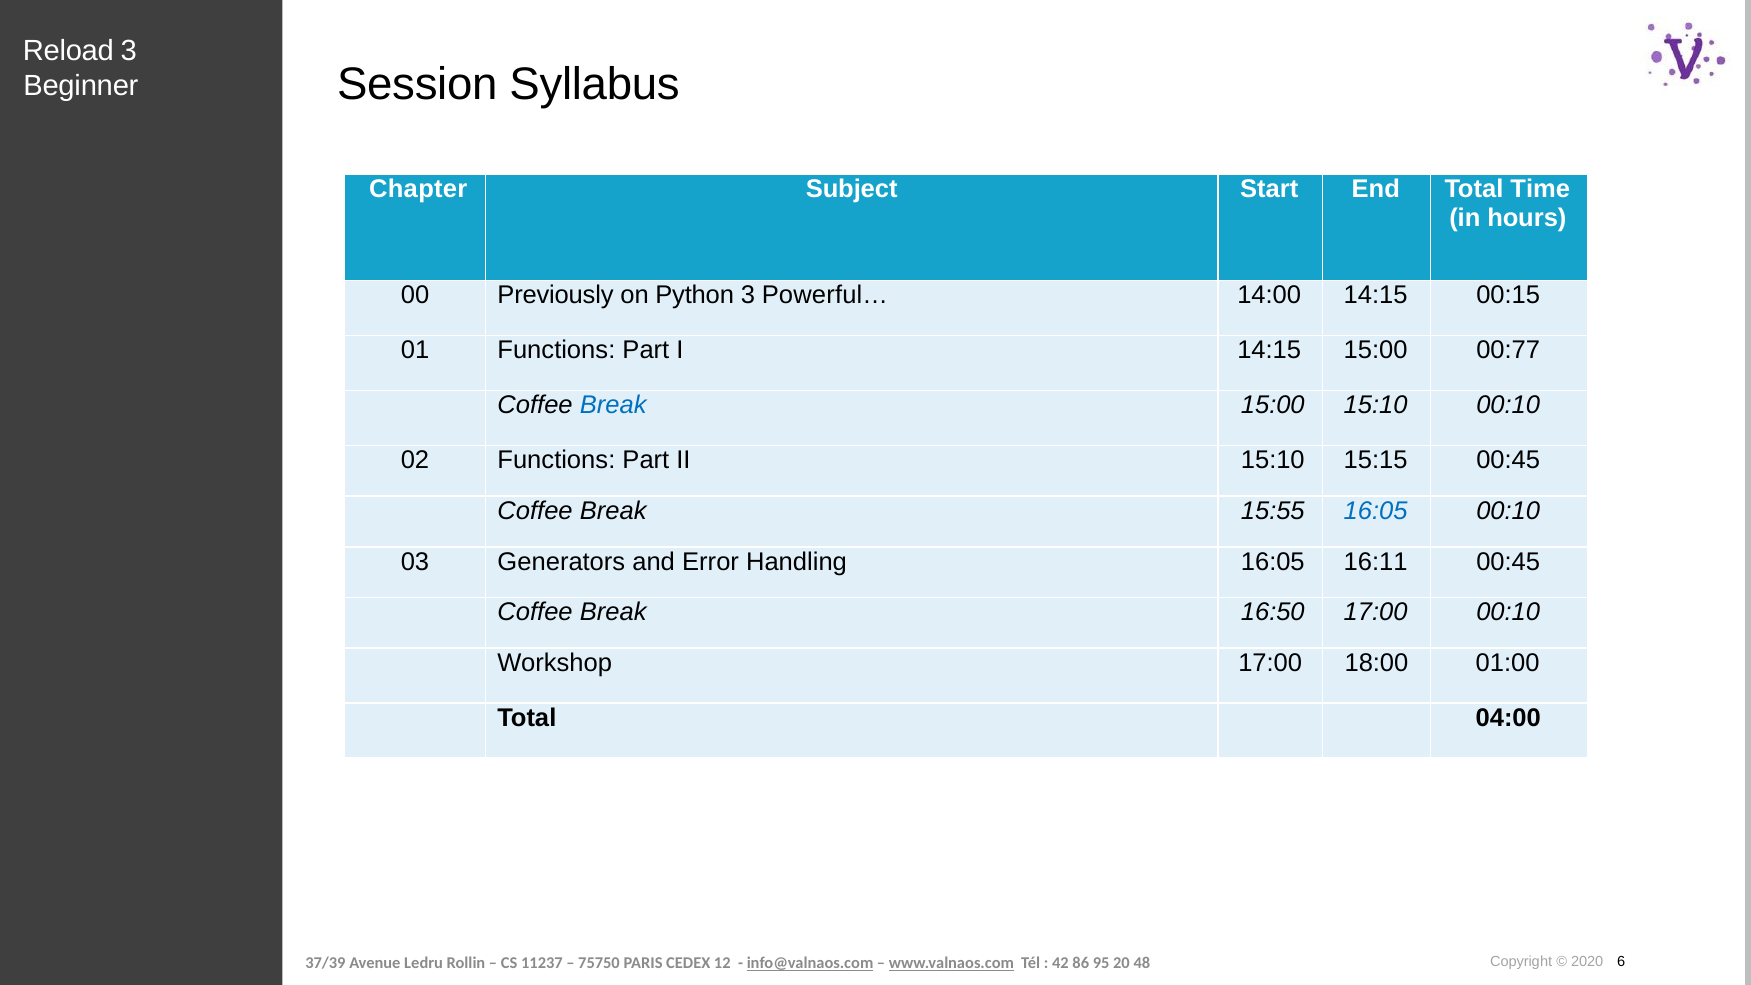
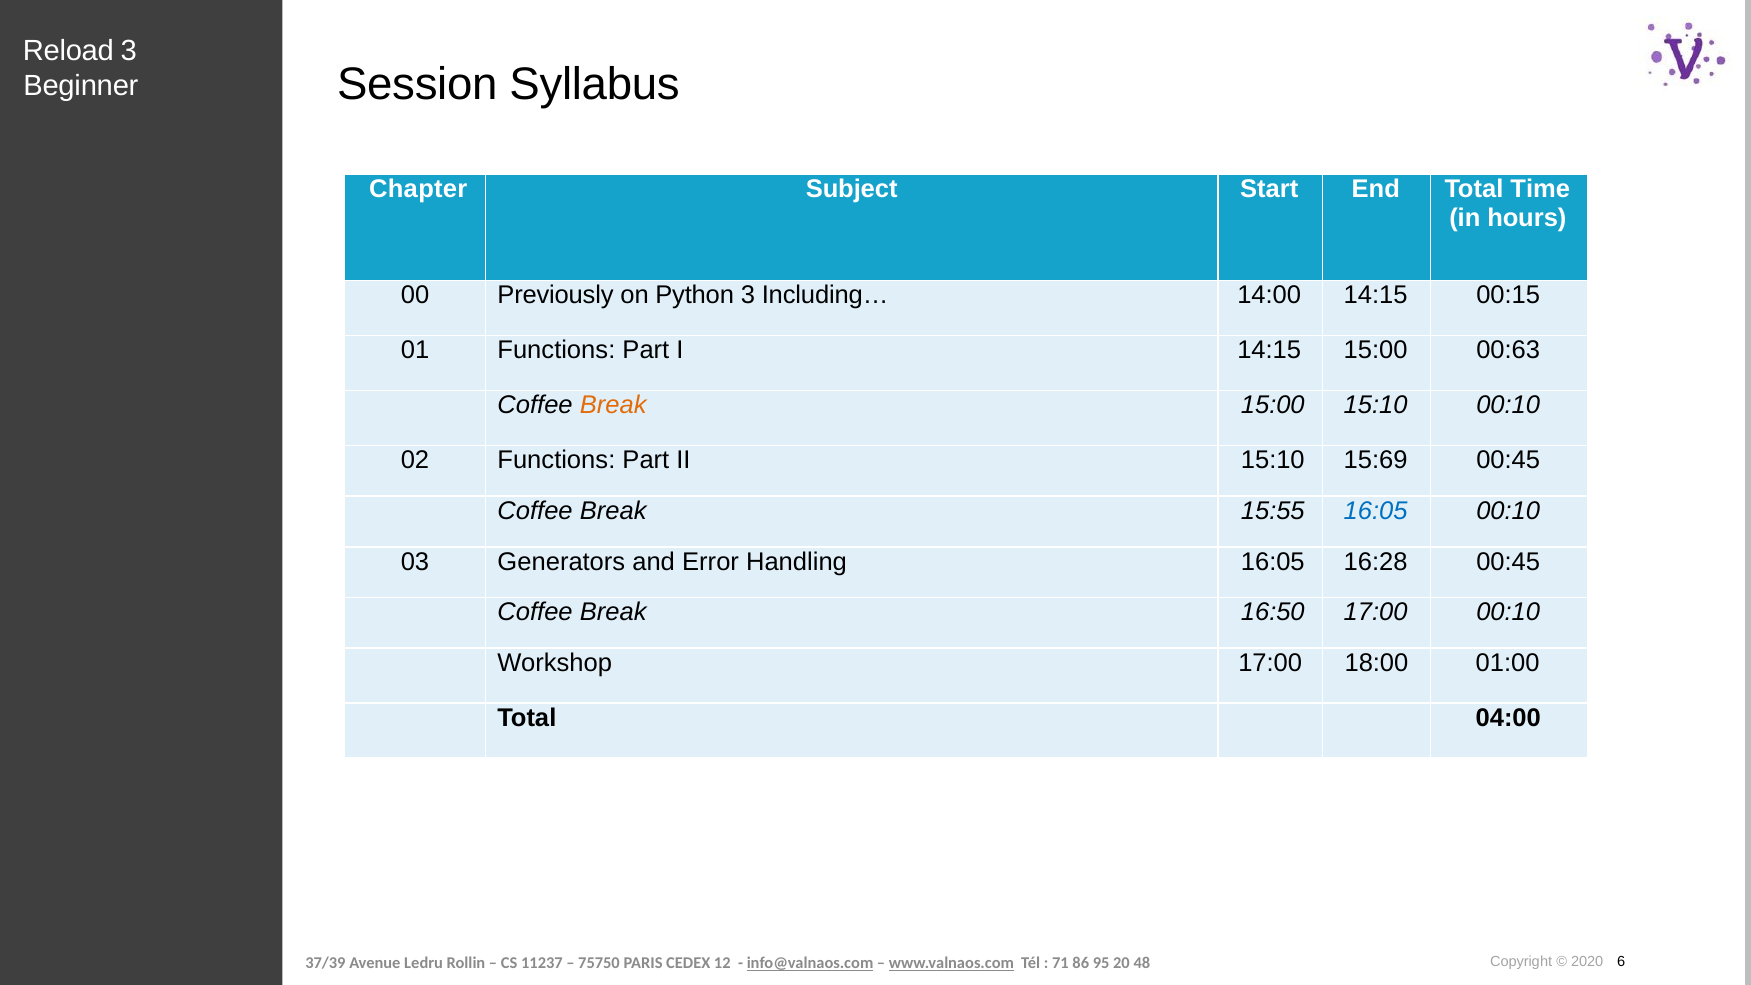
Powerful…: Powerful… -> Including…
00:77: 00:77 -> 00:63
Break at (613, 405) colour: blue -> orange
15:15: 15:15 -> 15:69
16:11: 16:11 -> 16:28
42: 42 -> 71
